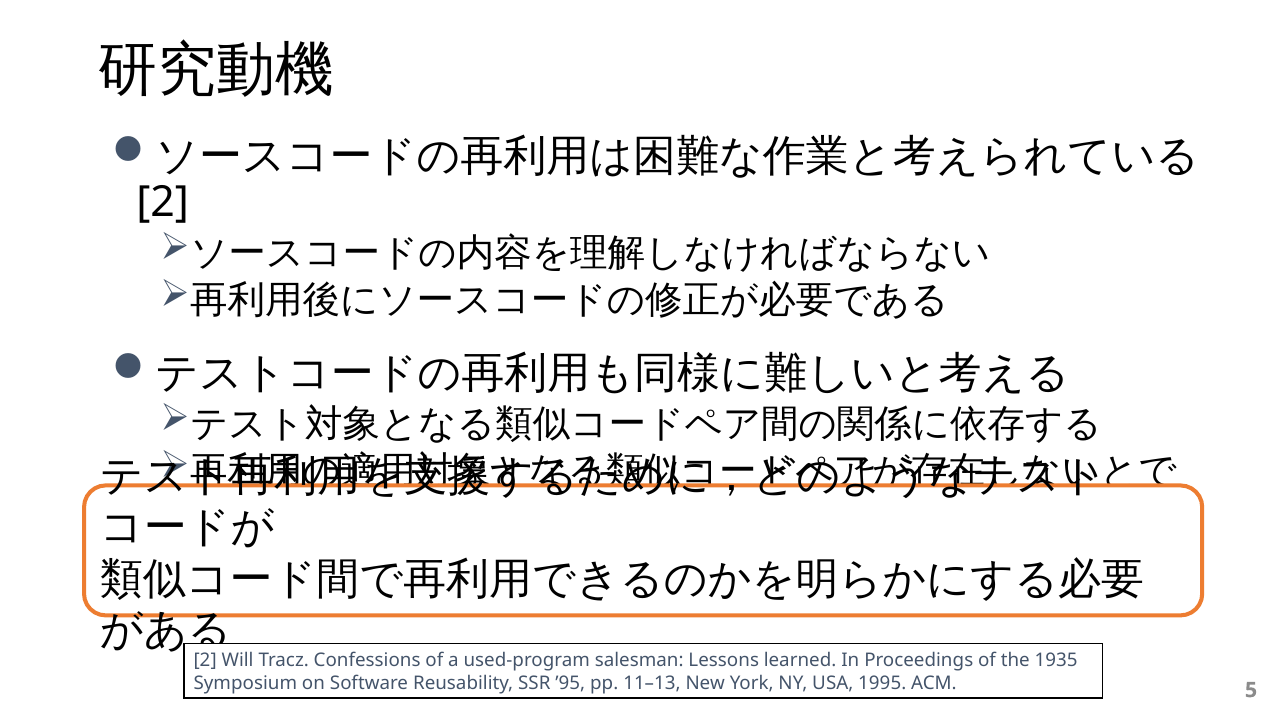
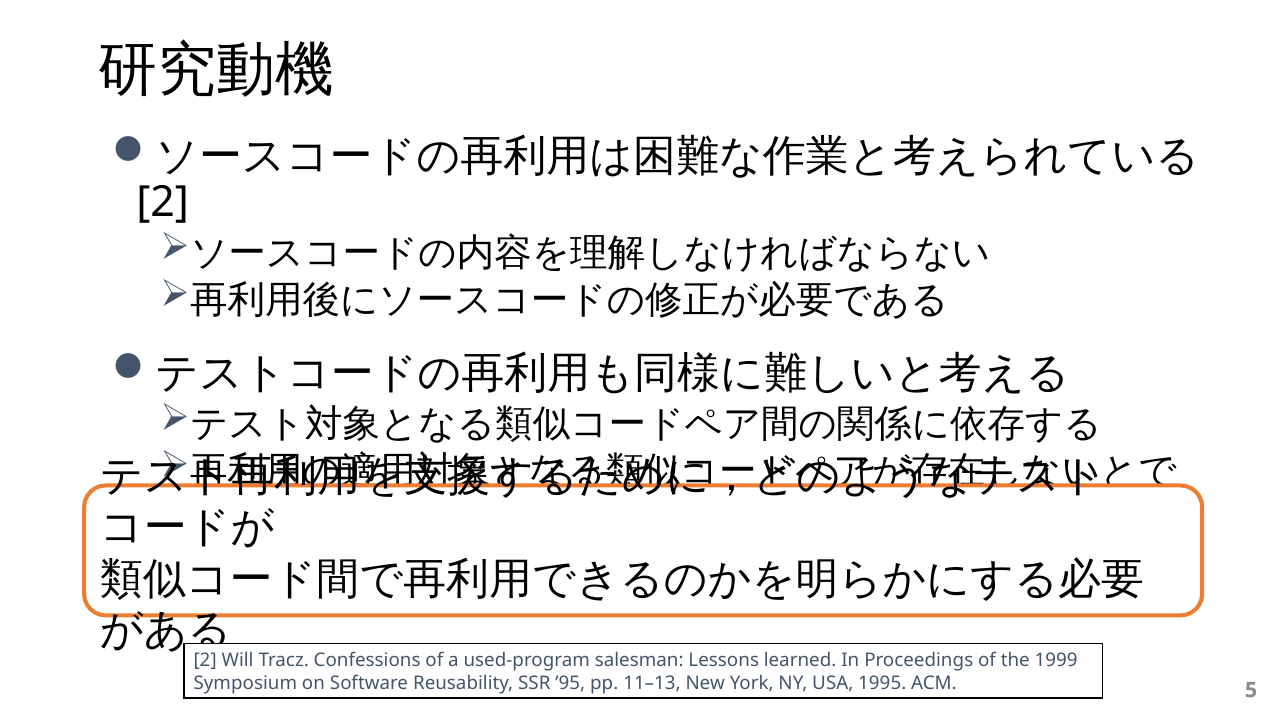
1935: 1935 -> 1999
